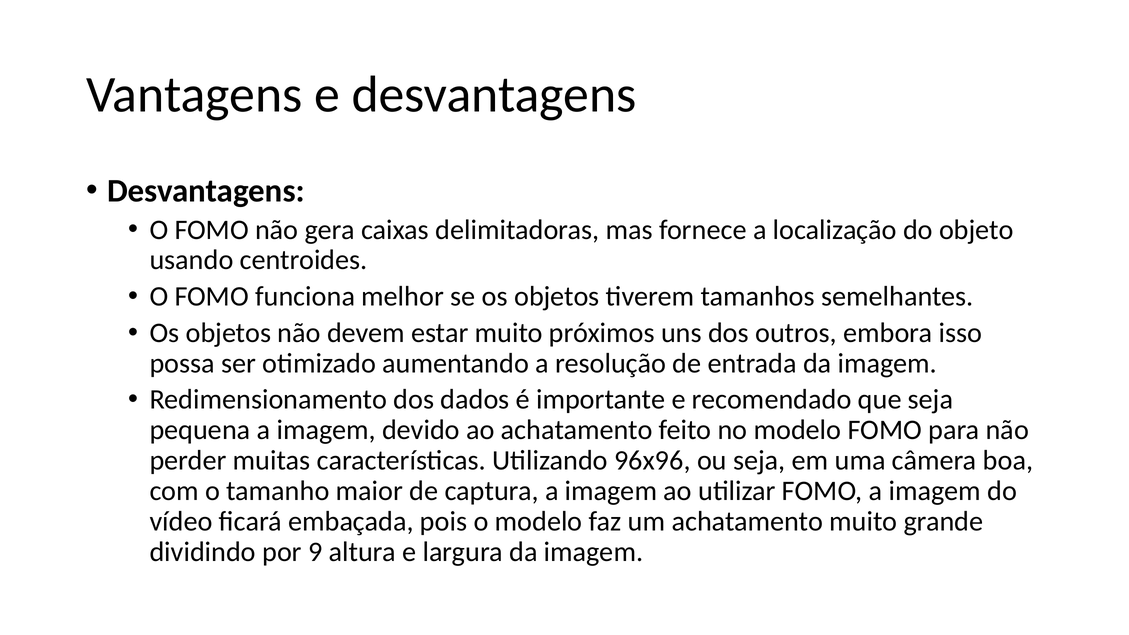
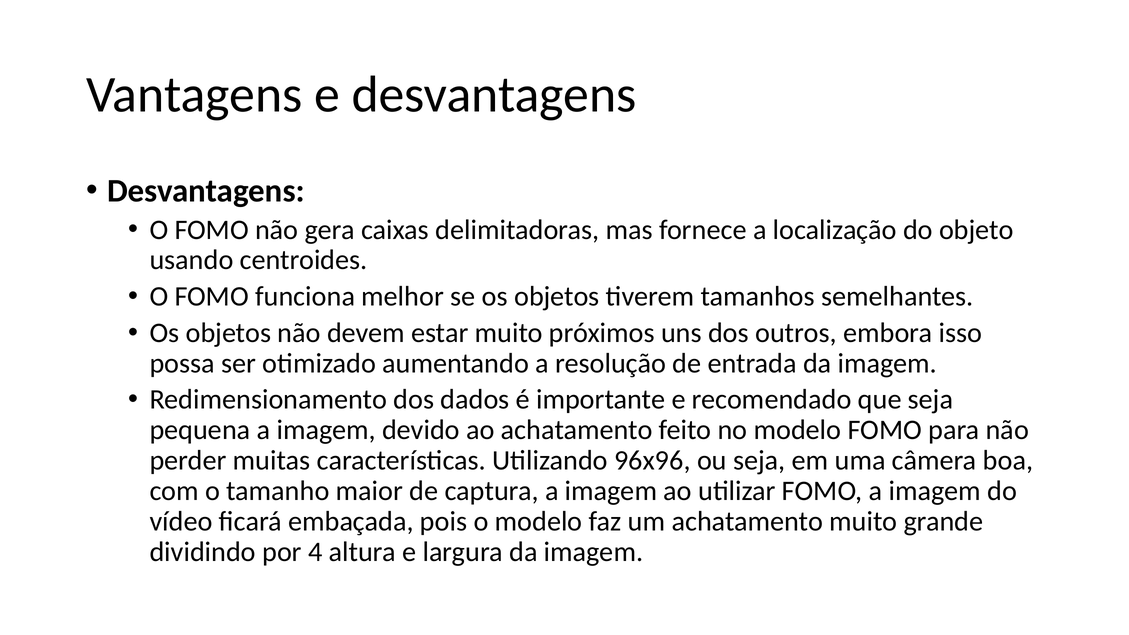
9: 9 -> 4
